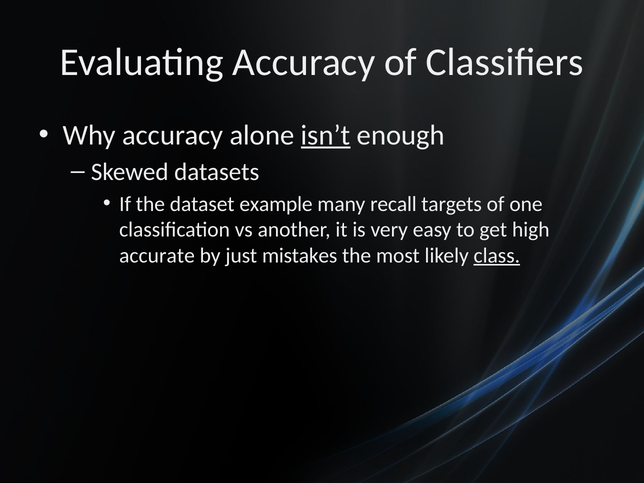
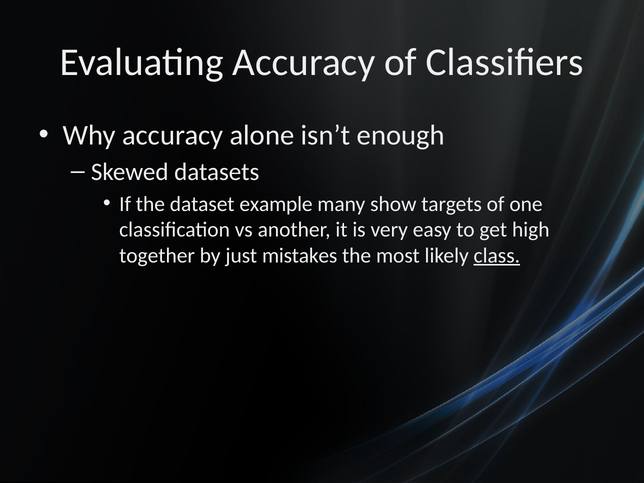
isn’t underline: present -> none
recall: recall -> show
accurate: accurate -> together
